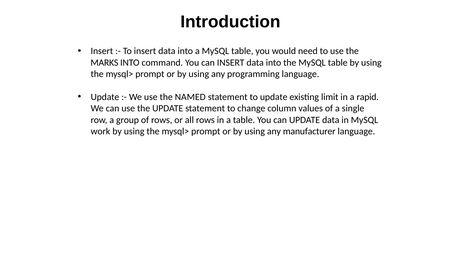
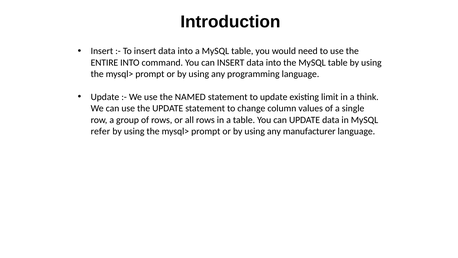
MARKS: MARKS -> ENTIRE
rapid: rapid -> think
work: work -> refer
